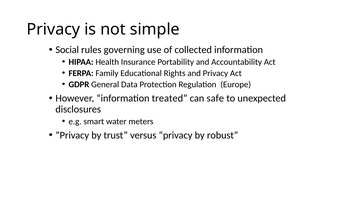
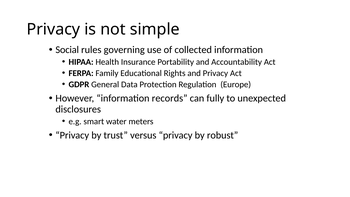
treated: treated -> records
safe: safe -> fully
